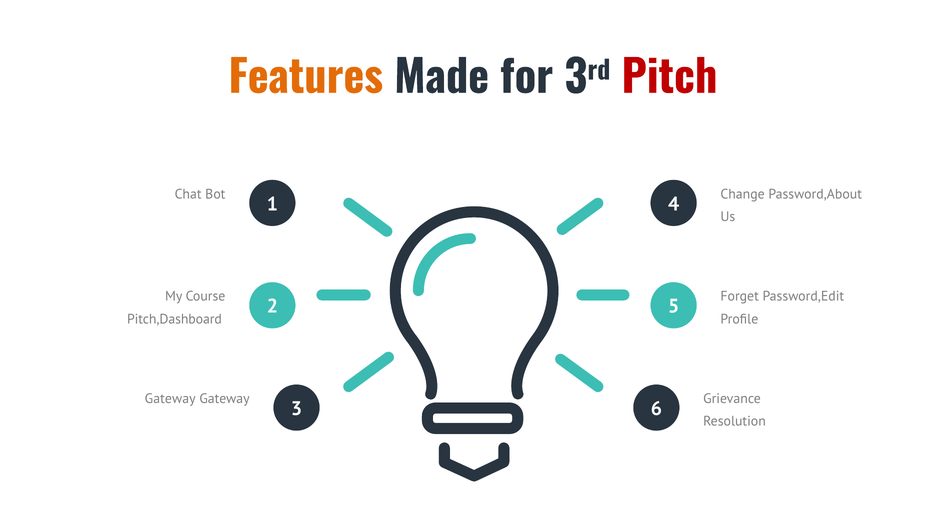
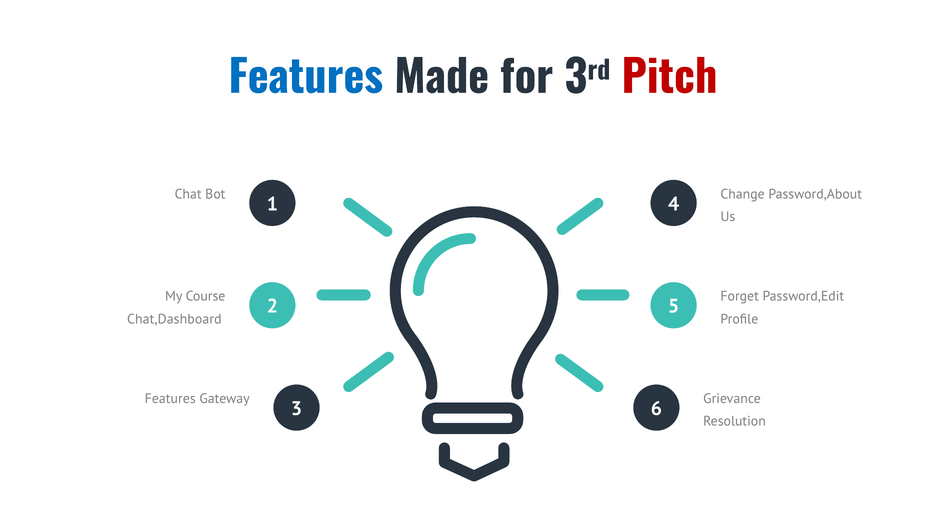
Features at (306, 78) colour: orange -> blue
Pitch,Dashboard: Pitch,Dashboard -> Chat,Dashboard
Gateway at (170, 399): Gateway -> Features
